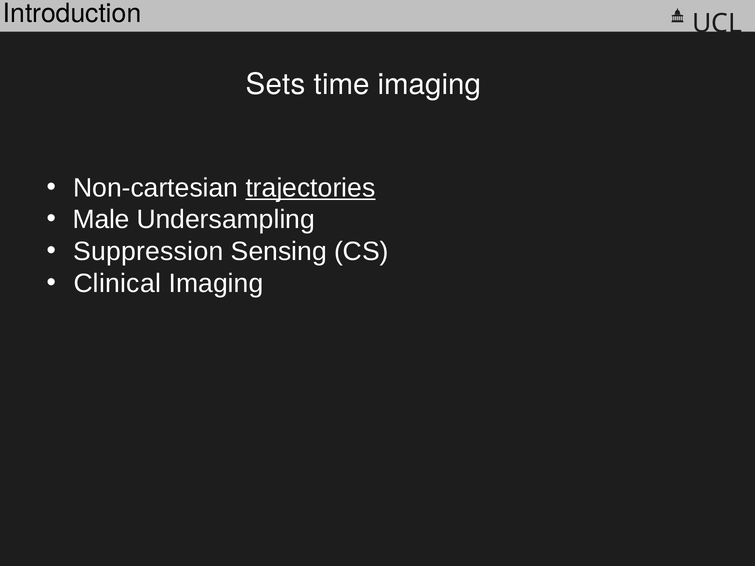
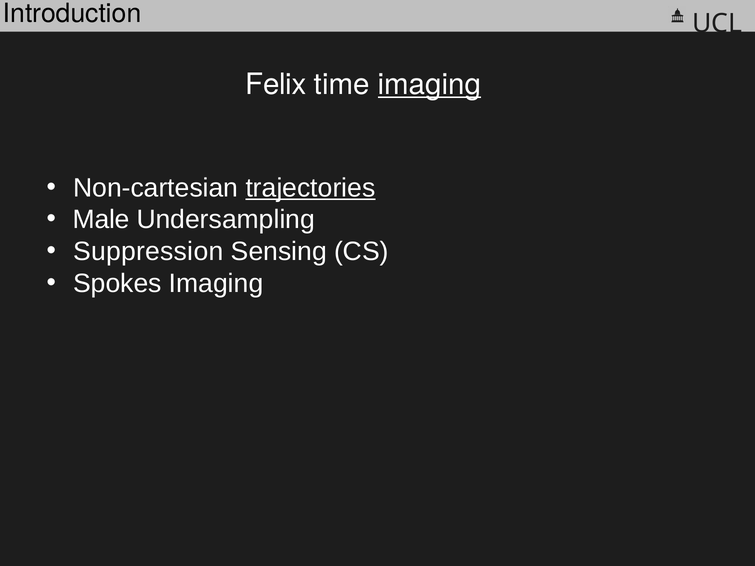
Sets: Sets -> Felix
imaging at (429, 85) underline: none -> present
Clinical: Clinical -> Spokes
